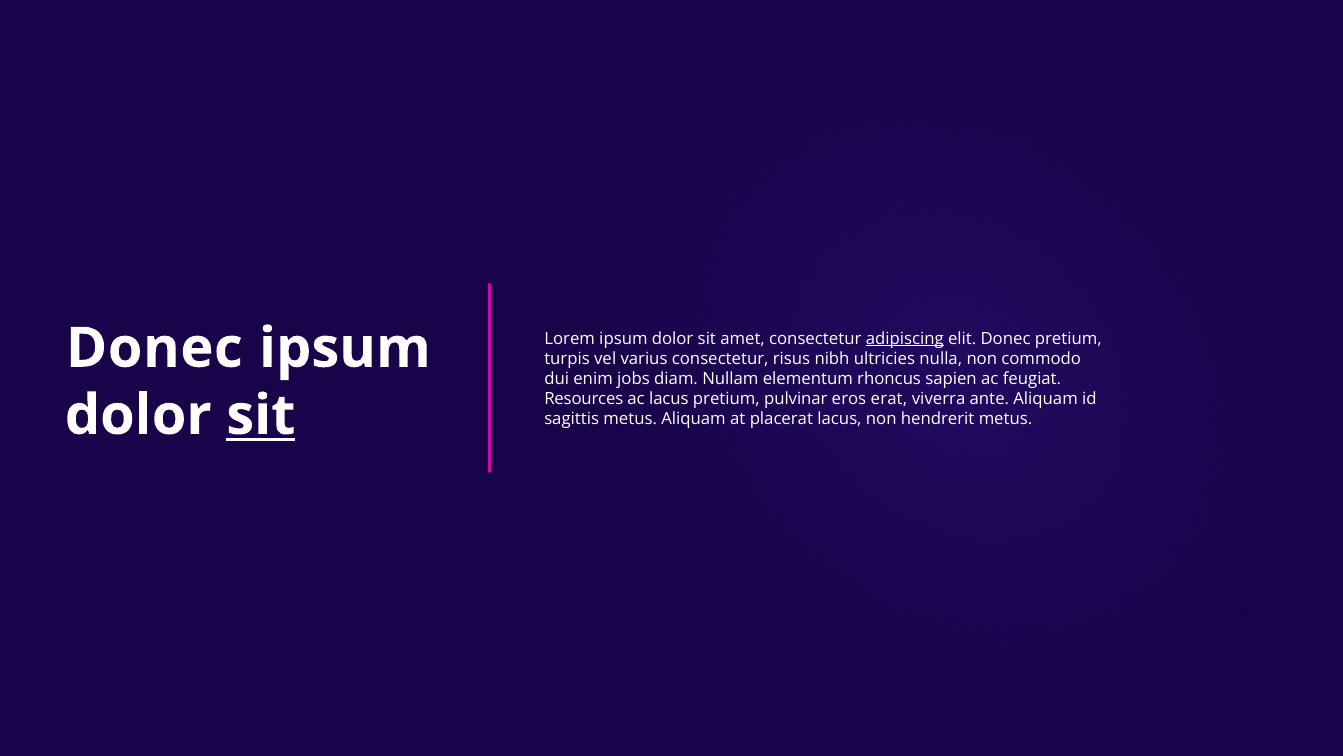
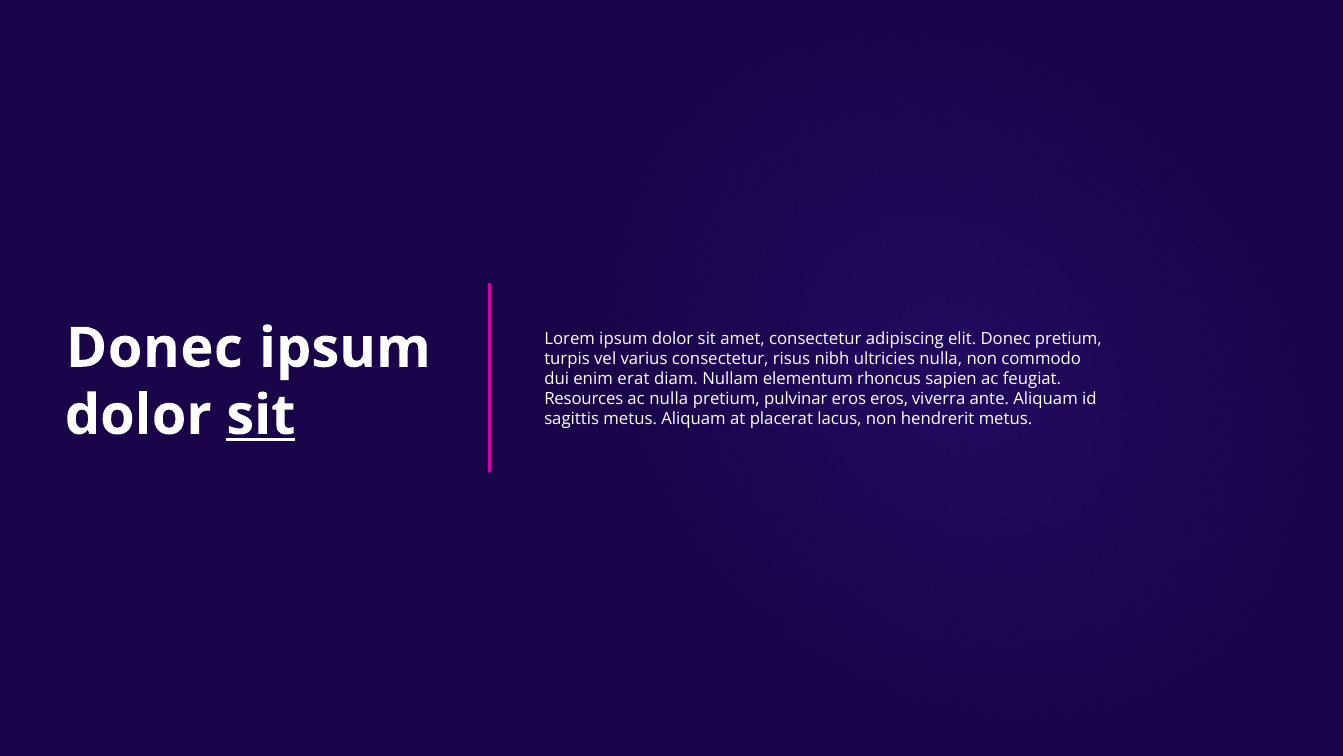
adipiscing underline: present -> none
jobs: jobs -> erat
ac lacus: lacus -> nulla
eros erat: erat -> eros
